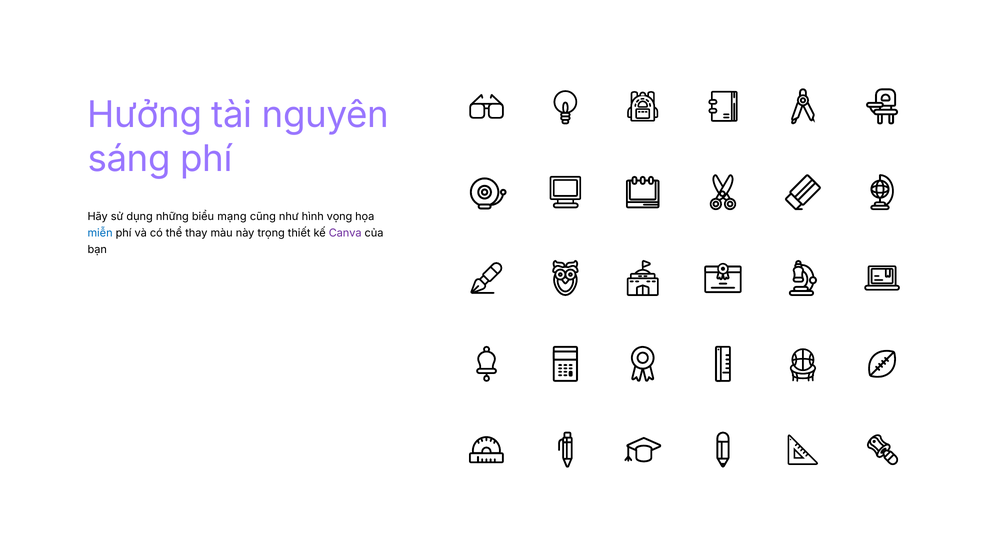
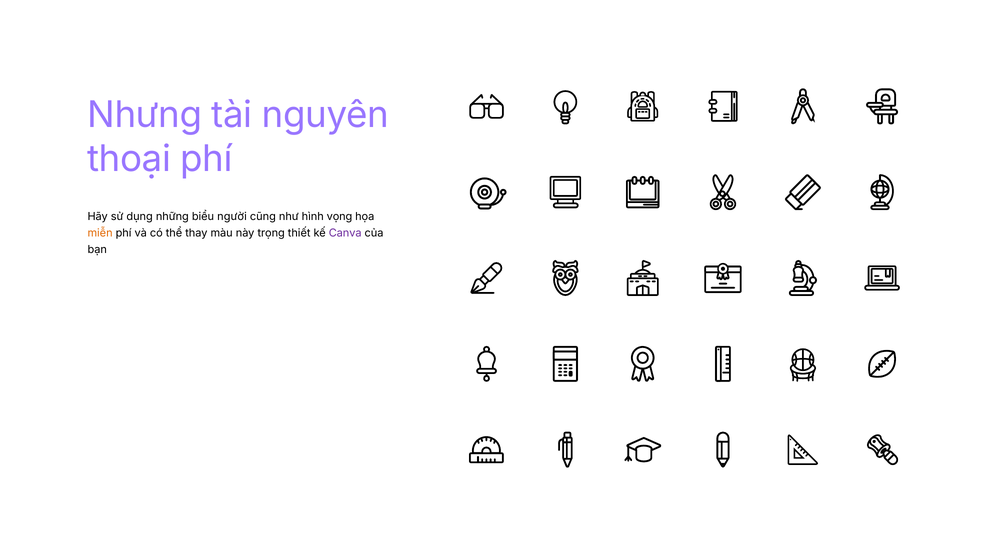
Hưởng: Hưởng -> Nhưng
sáng: sáng -> thoại
mạng: mạng -> người
miễn colour: blue -> orange
